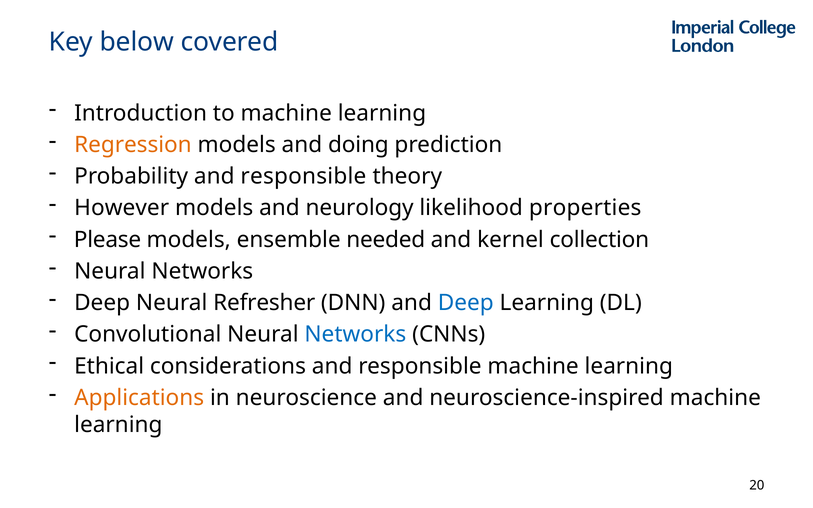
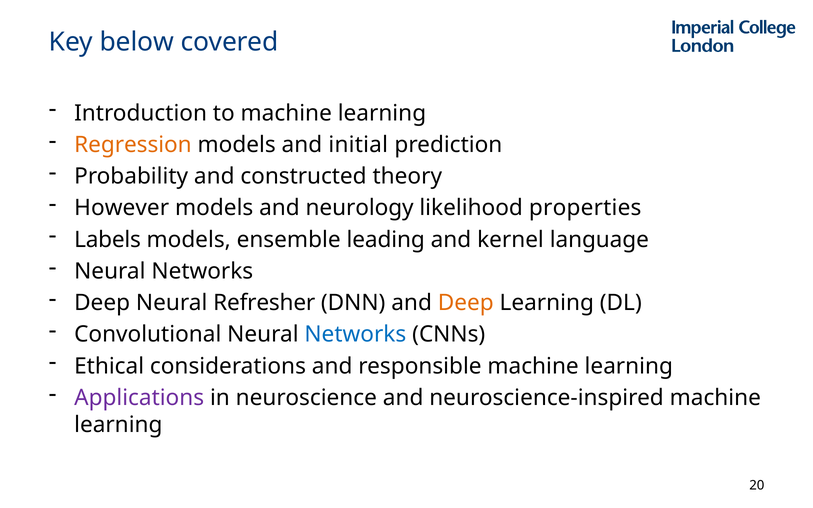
doing: doing -> initial
Probability and responsible: responsible -> constructed
Please: Please -> Labels
needed: needed -> leading
collection: collection -> language
Deep at (466, 303) colour: blue -> orange
Applications colour: orange -> purple
